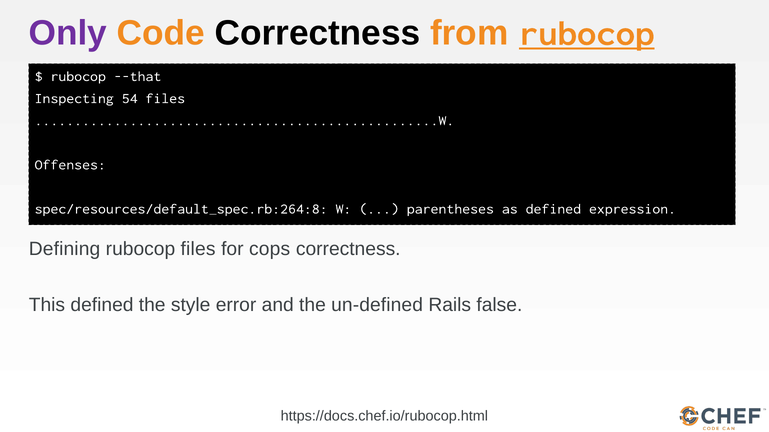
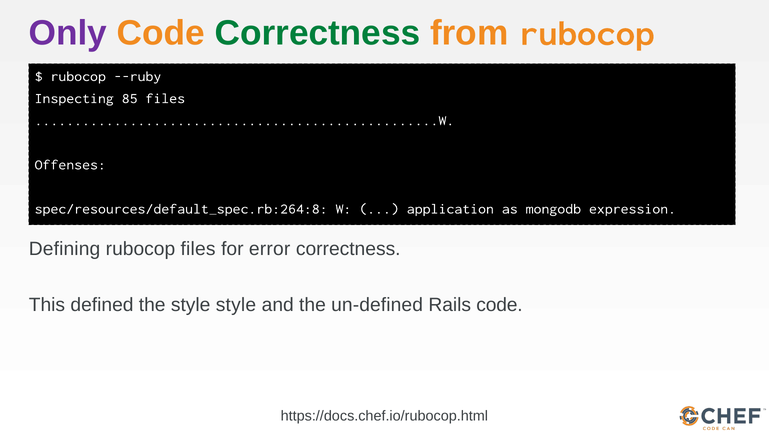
Correctness at (317, 33) colour: black -> green
rubocop at (587, 33) underline: present -> none
--that: --that -> --ruby
54: 54 -> 85
parentheses: parentheses -> application
as defined: defined -> mongodb
cops: cops -> error
style error: error -> style
Rails false: false -> code
